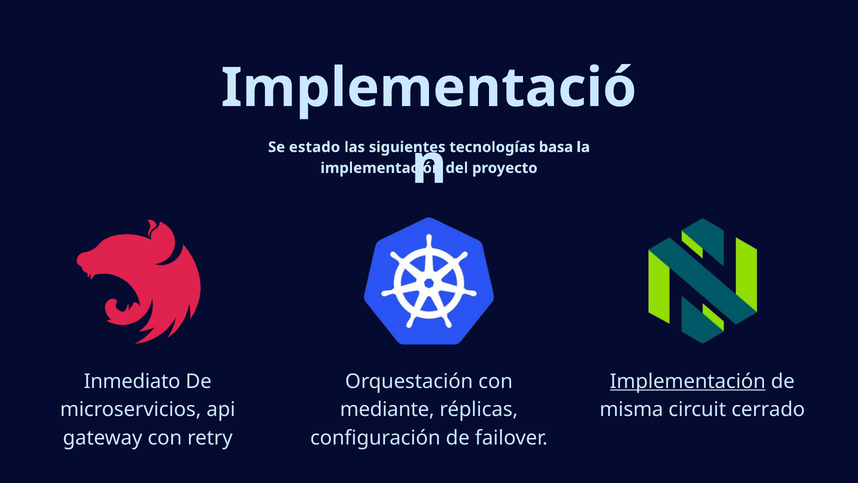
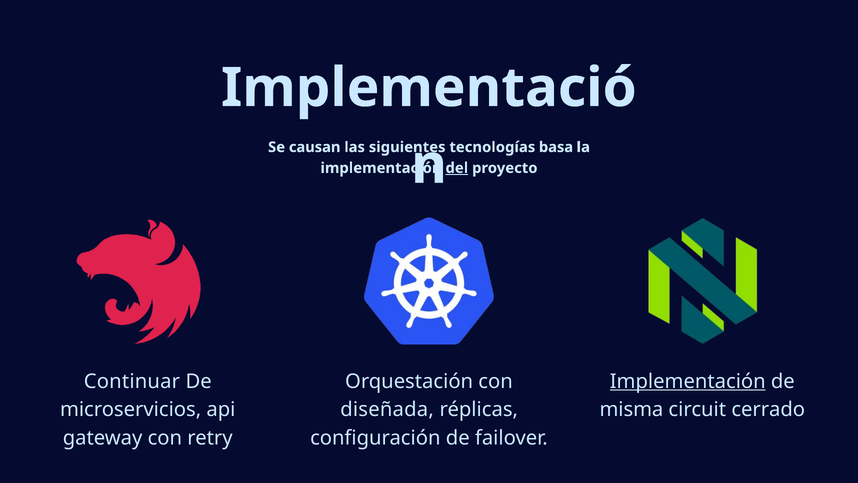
estado: estado -> causan
del underline: none -> present
Inmediato: Inmediato -> Continuar
mediante: mediante -> diseñada
